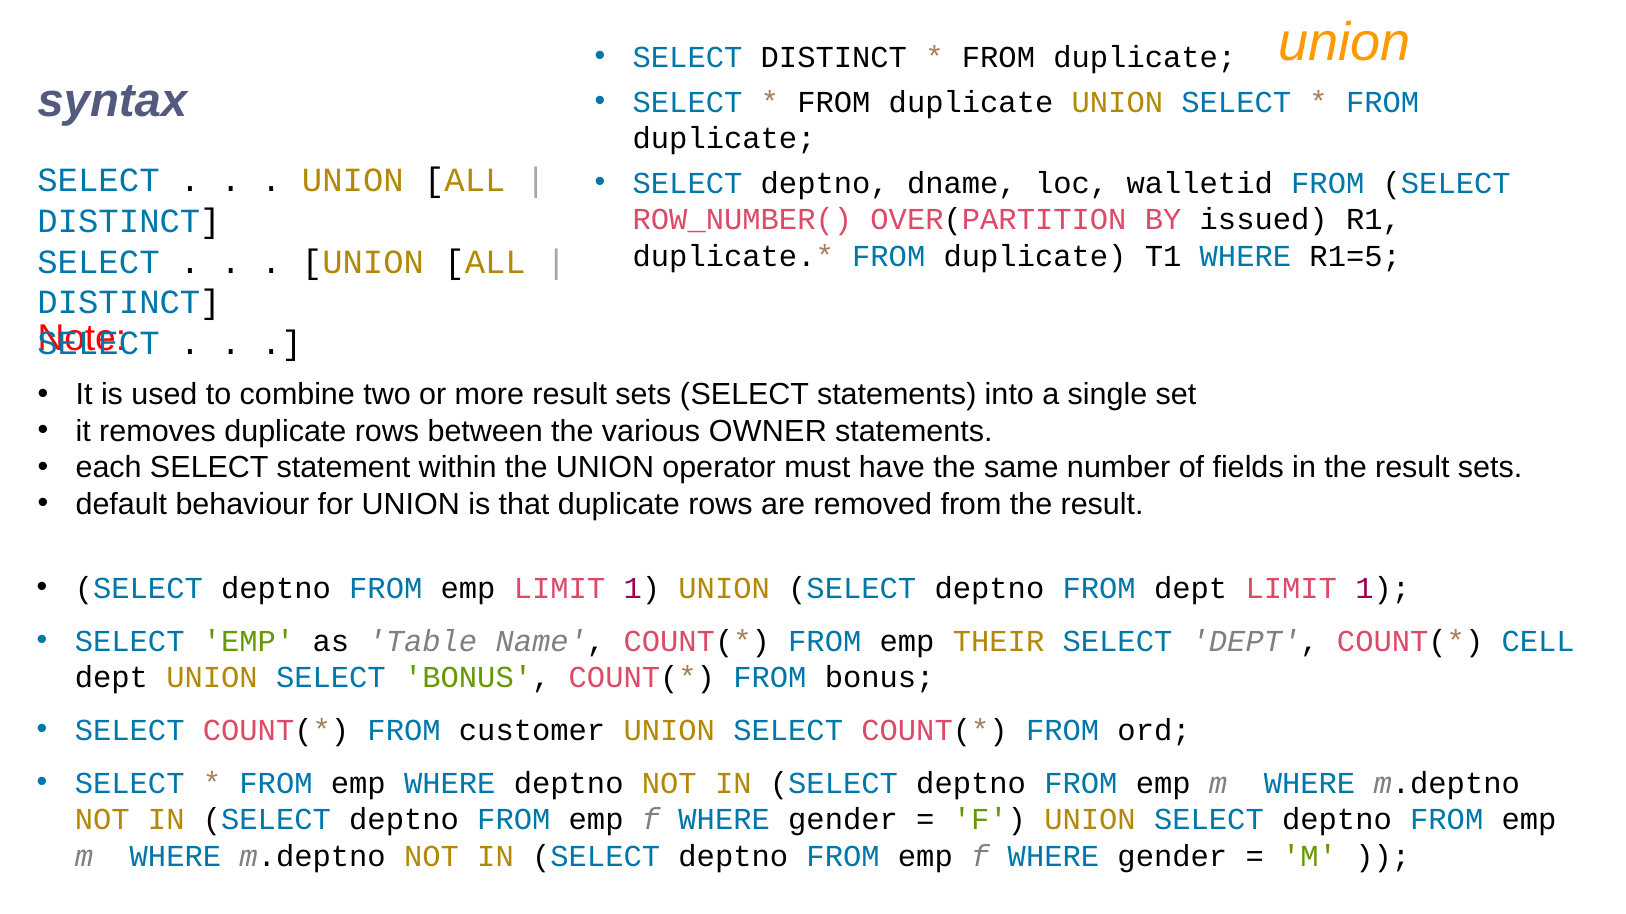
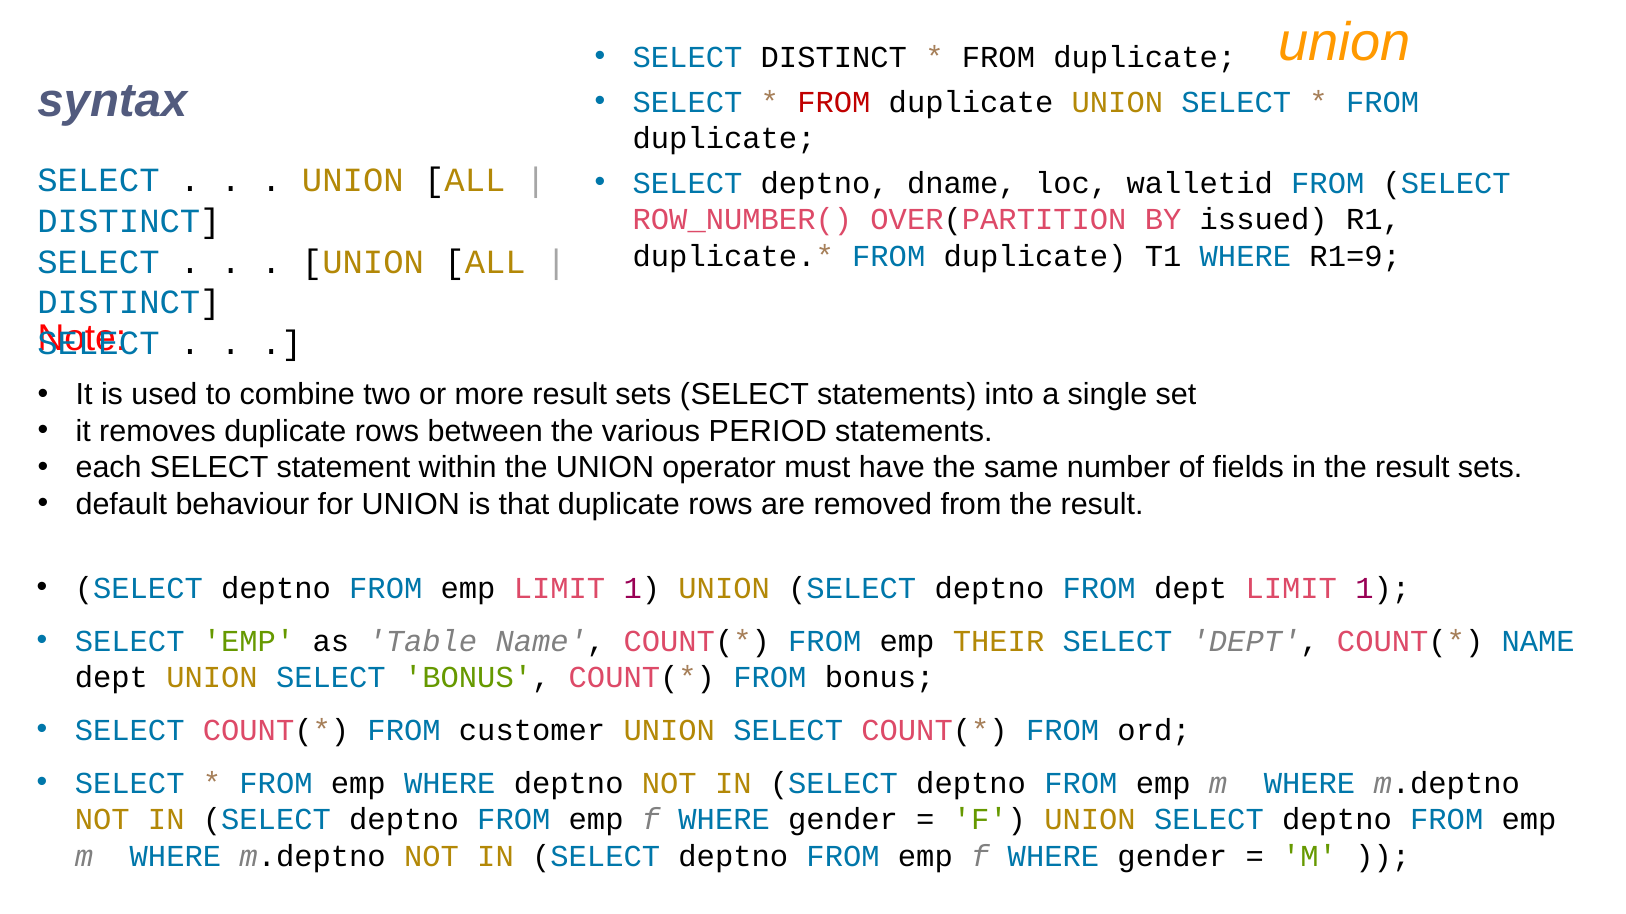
FROM at (834, 102) colour: black -> red
R1=5: R1=5 -> R1=9
OWNER: OWNER -> PERIOD
CELL at (1538, 641): CELL -> NAME
